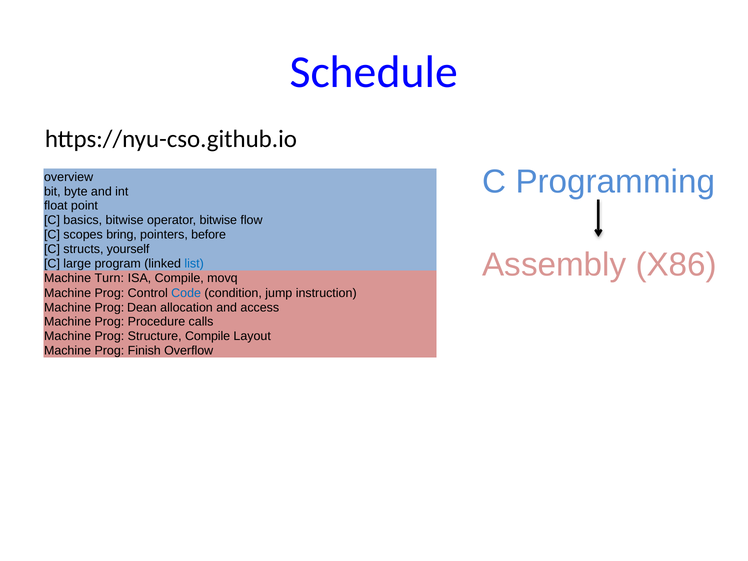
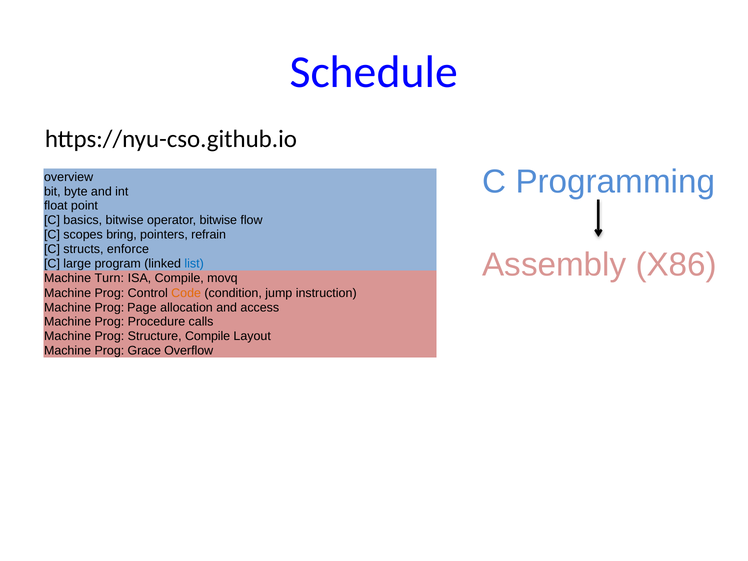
before: before -> refrain
yourself: yourself -> enforce
Code colour: blue -> orange
Dean: Dean -> Page
Finish: Finish -> Grace
